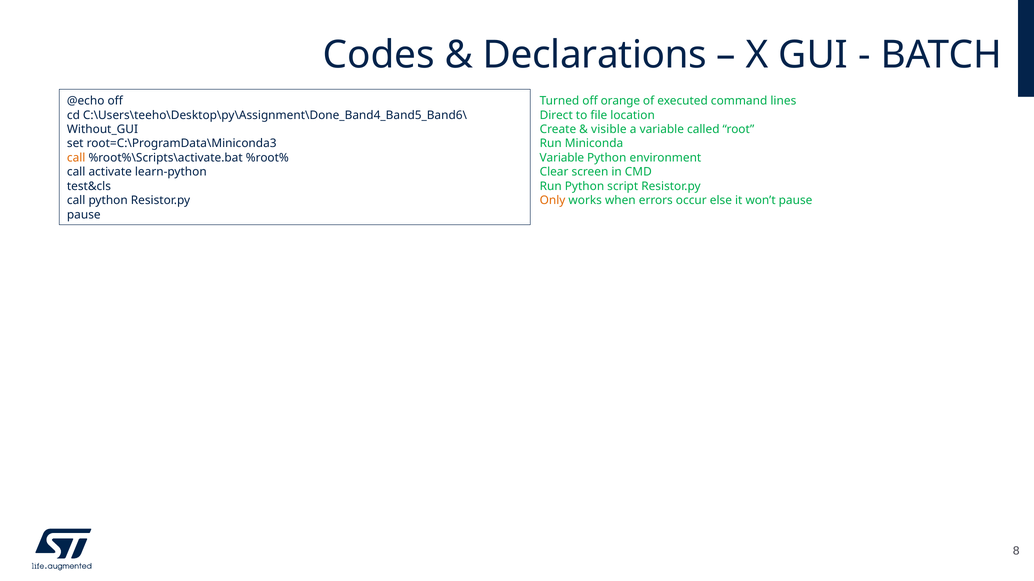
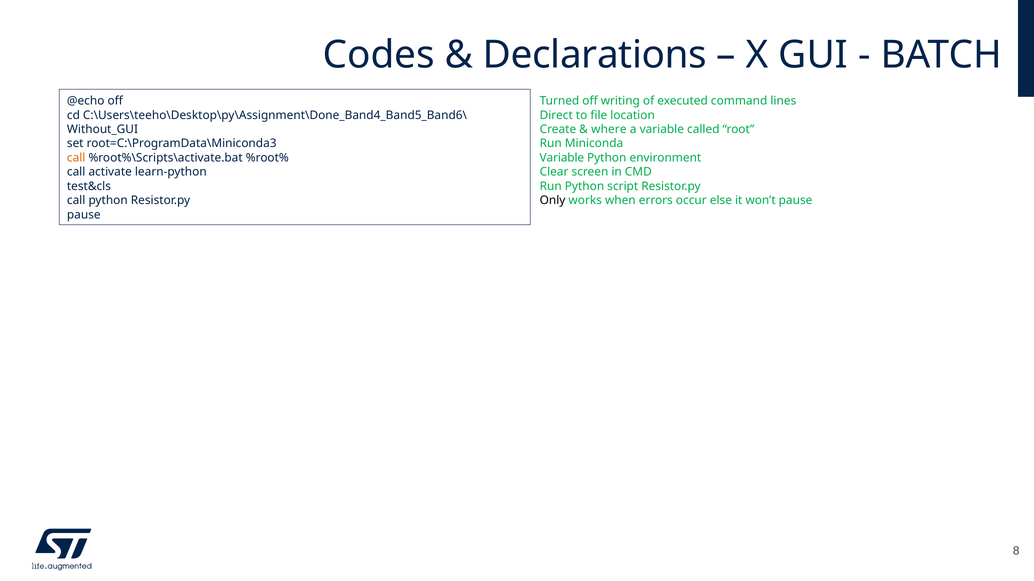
orange: orange -> writing
visible: visible -> where
Only colour: orange -> black
